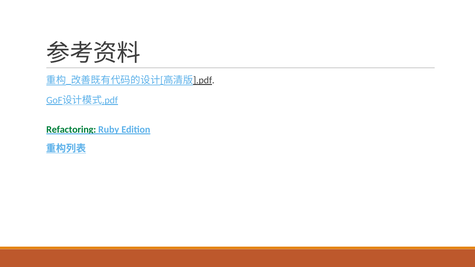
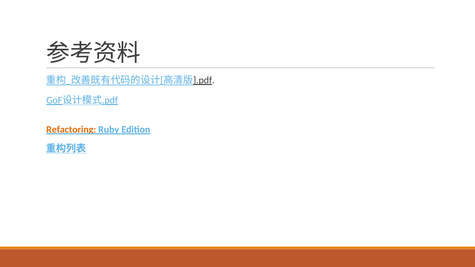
Refactoring colour: green -> orange
